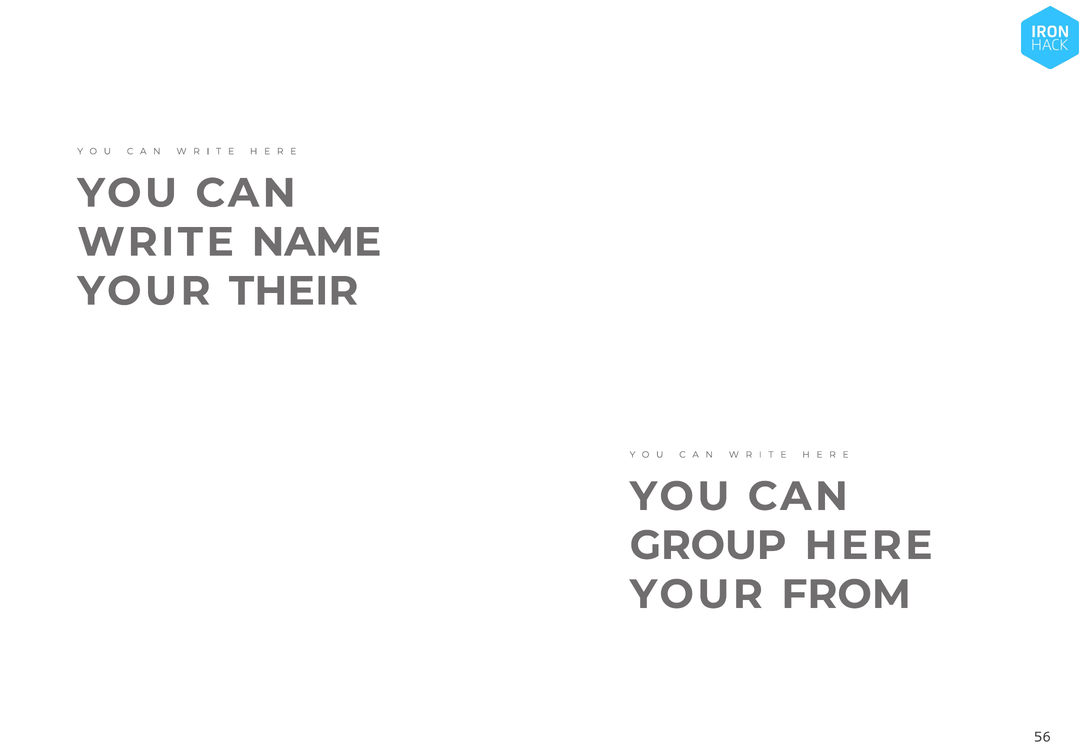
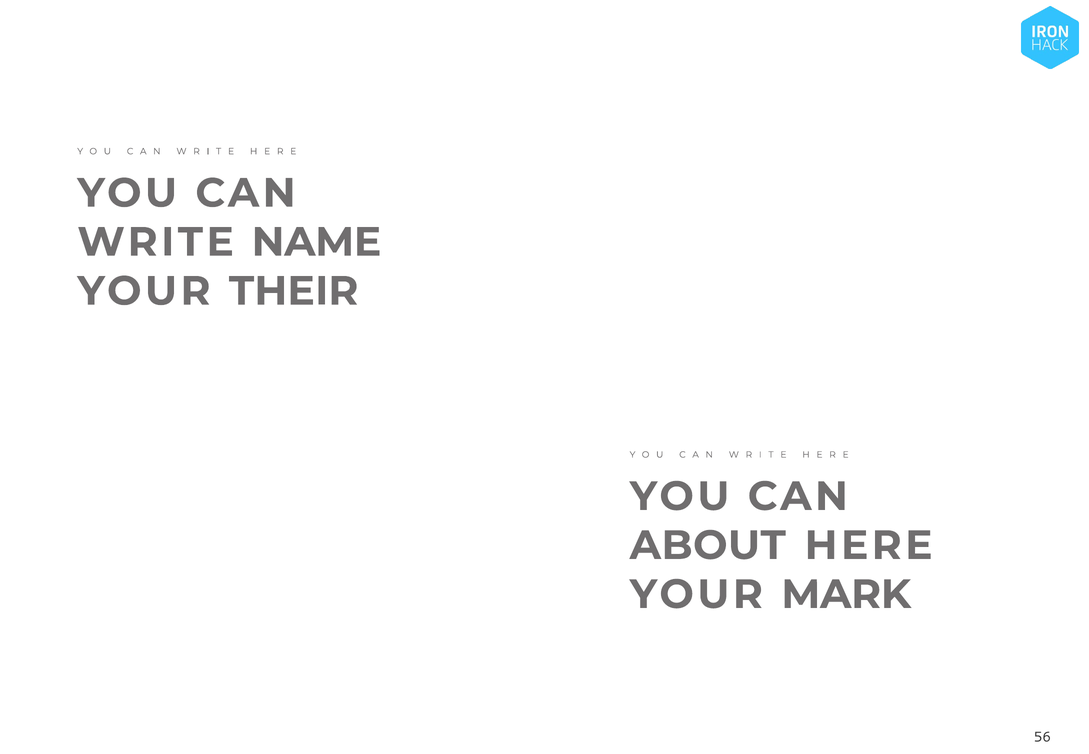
GROUP: GROUP -> ABOUT
FROM: FROM -> MARK
